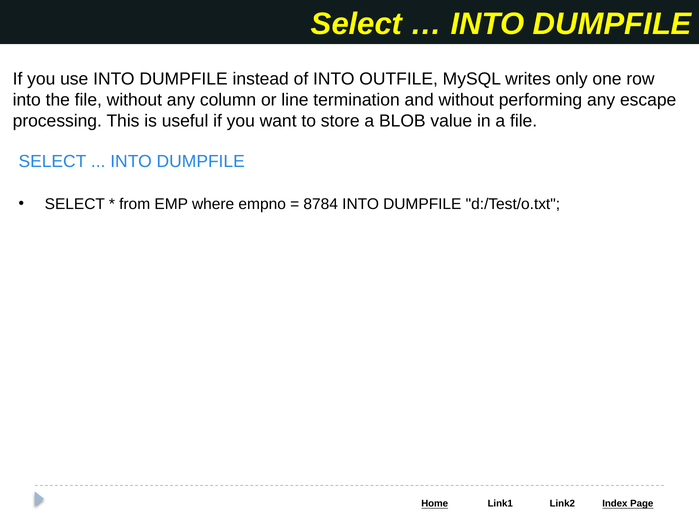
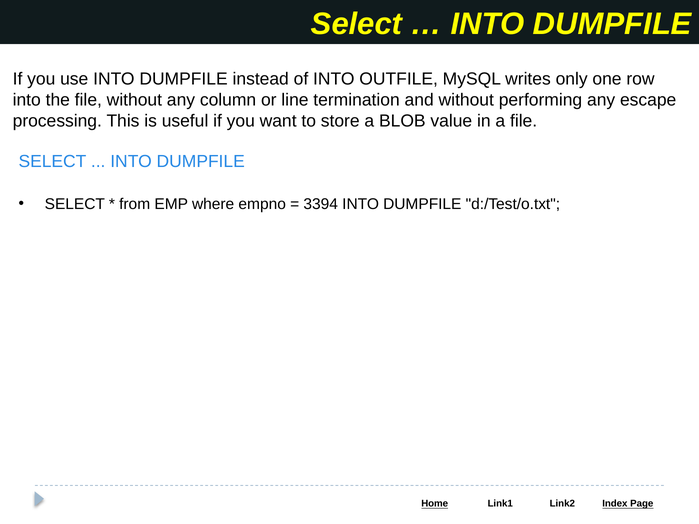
8784: 8784 -> 3394
